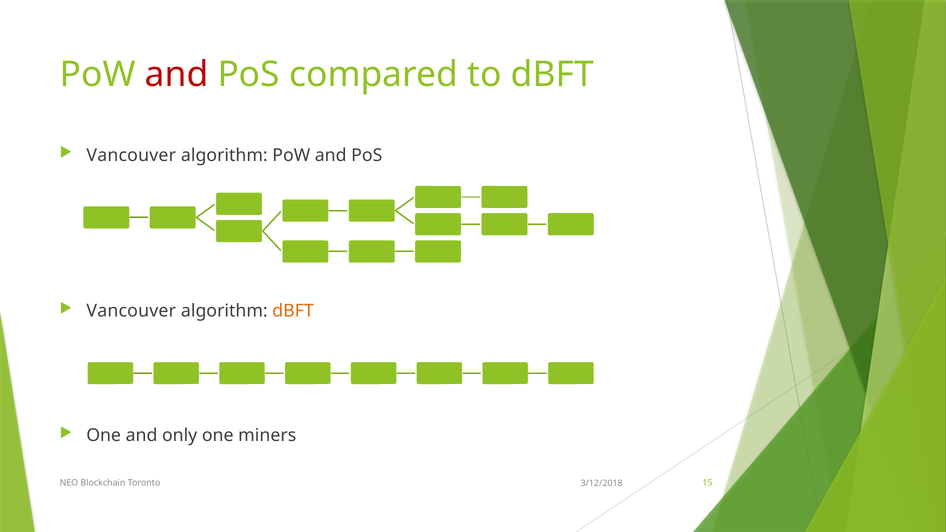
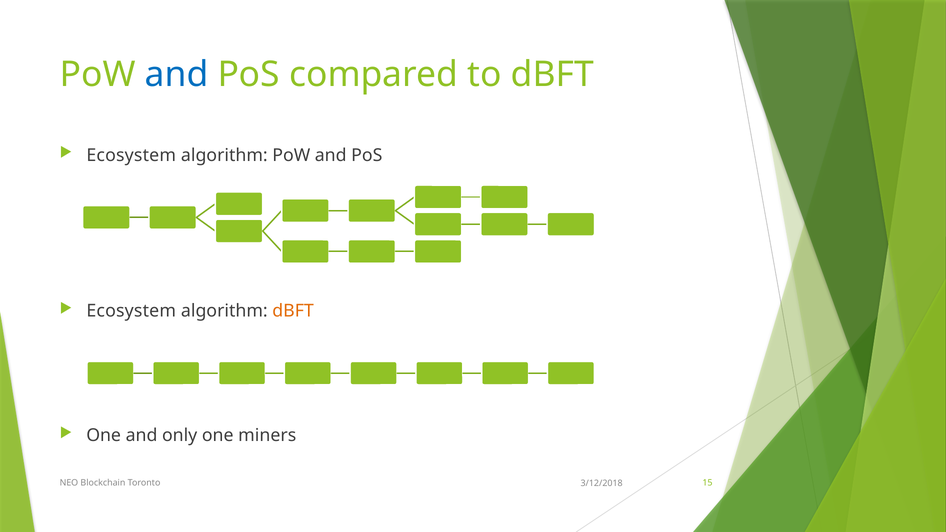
and at (177, 75) colour: red -> blue
Vancouver at (131, 155): Vancouver -> Ecosystem
Vancouver at (131, 311): Vancouver -> Ecosystem
